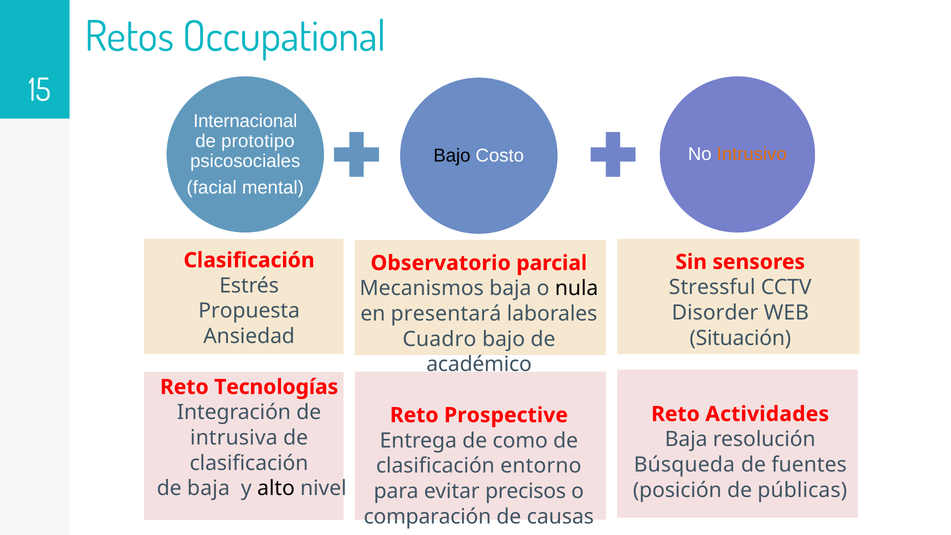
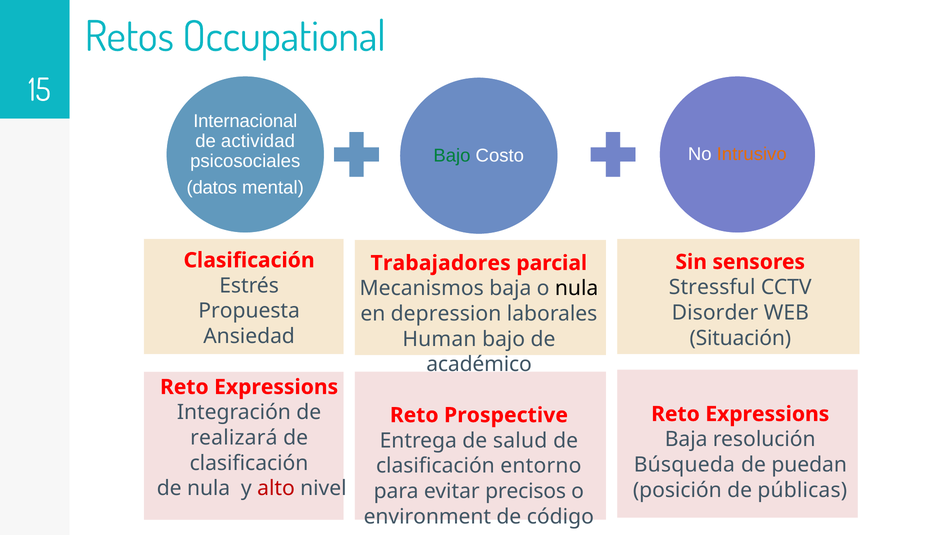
prototipo: prototipo -> actividad
Bajo at (452, 156) colour: black -> green
facial: facial -> datos
Observatorio: Observatorio -> Trabajadores
presentará: presentará -> depression
Cuadro: Cuadro -> Human
Tecnologías at (276, 387): Tecnologías -> Expressions
Actividades at (767, 414): Actividades -> Expressions
intrusiva: intrusiva -> realizará
como: como -> salud
fuentes: fuentes -> puedan
de baja: baja -> nula
alto colour: black -> red
comparación: comparación -> environment
causas: causas -> código
